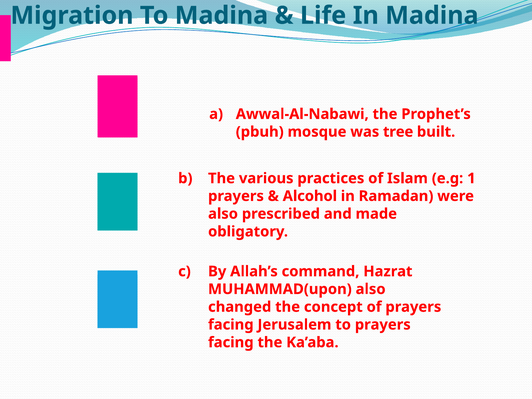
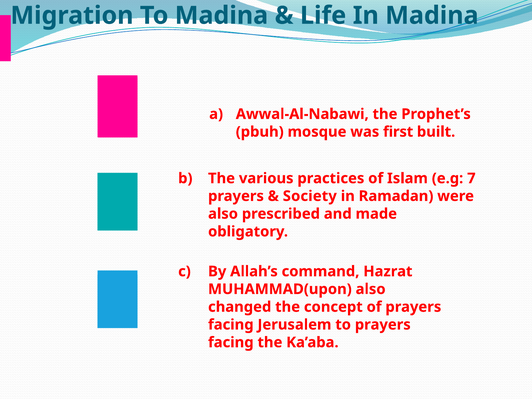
tree: tree -> first
1: 1 -> 7
Alcohol: Alcohol -> Society
